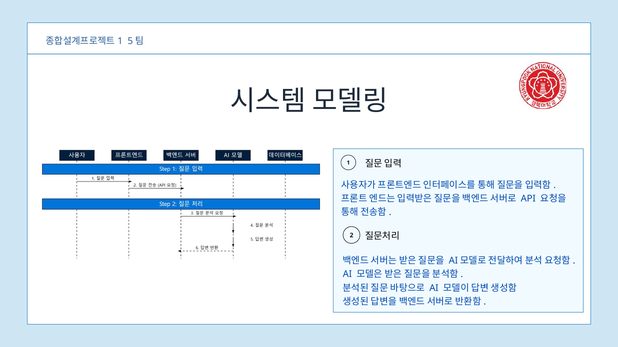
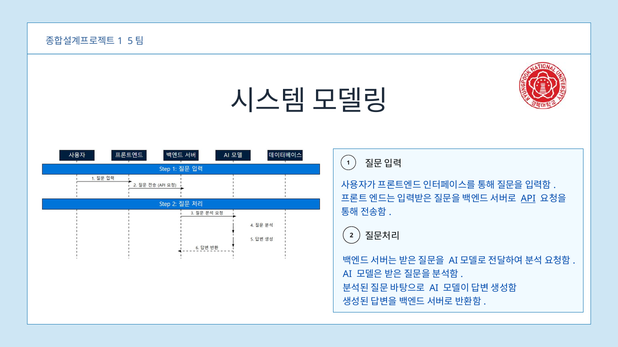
API underline: none -> present
